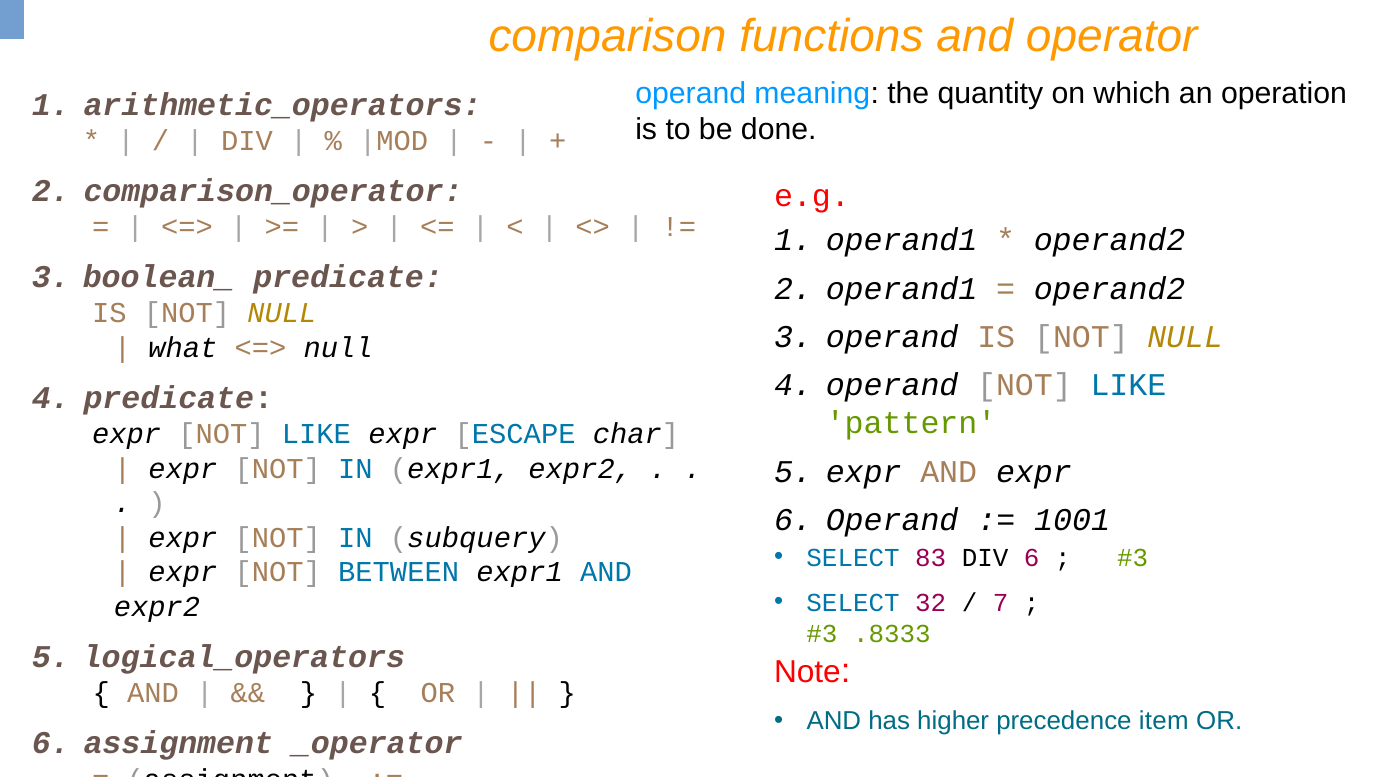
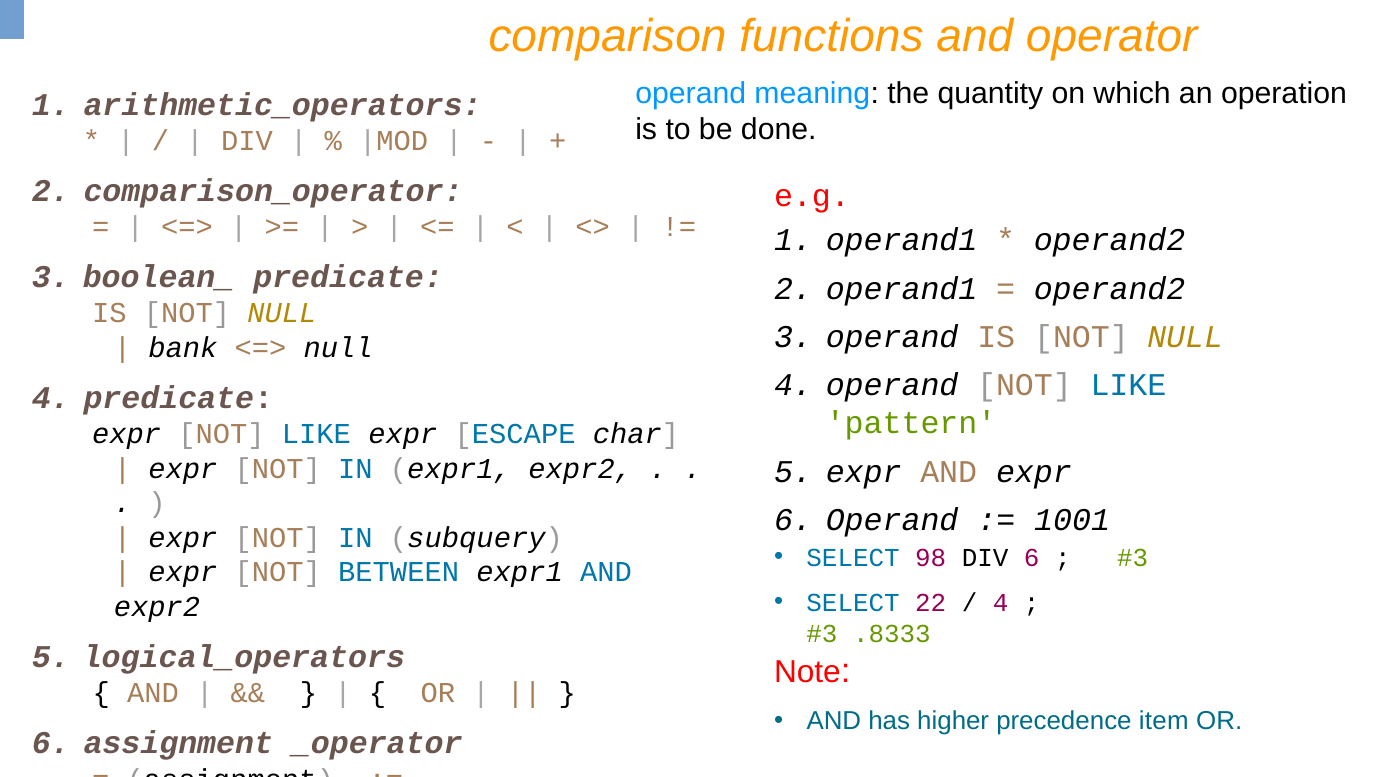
what: what -> bank
83: 83 -> 98
32: 32 -> 22
7 at (1001, 602): 7 -> 4
